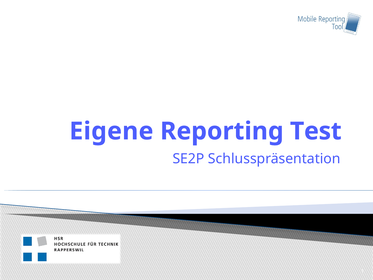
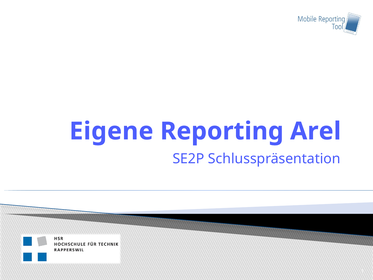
Test: Test -> Arel
